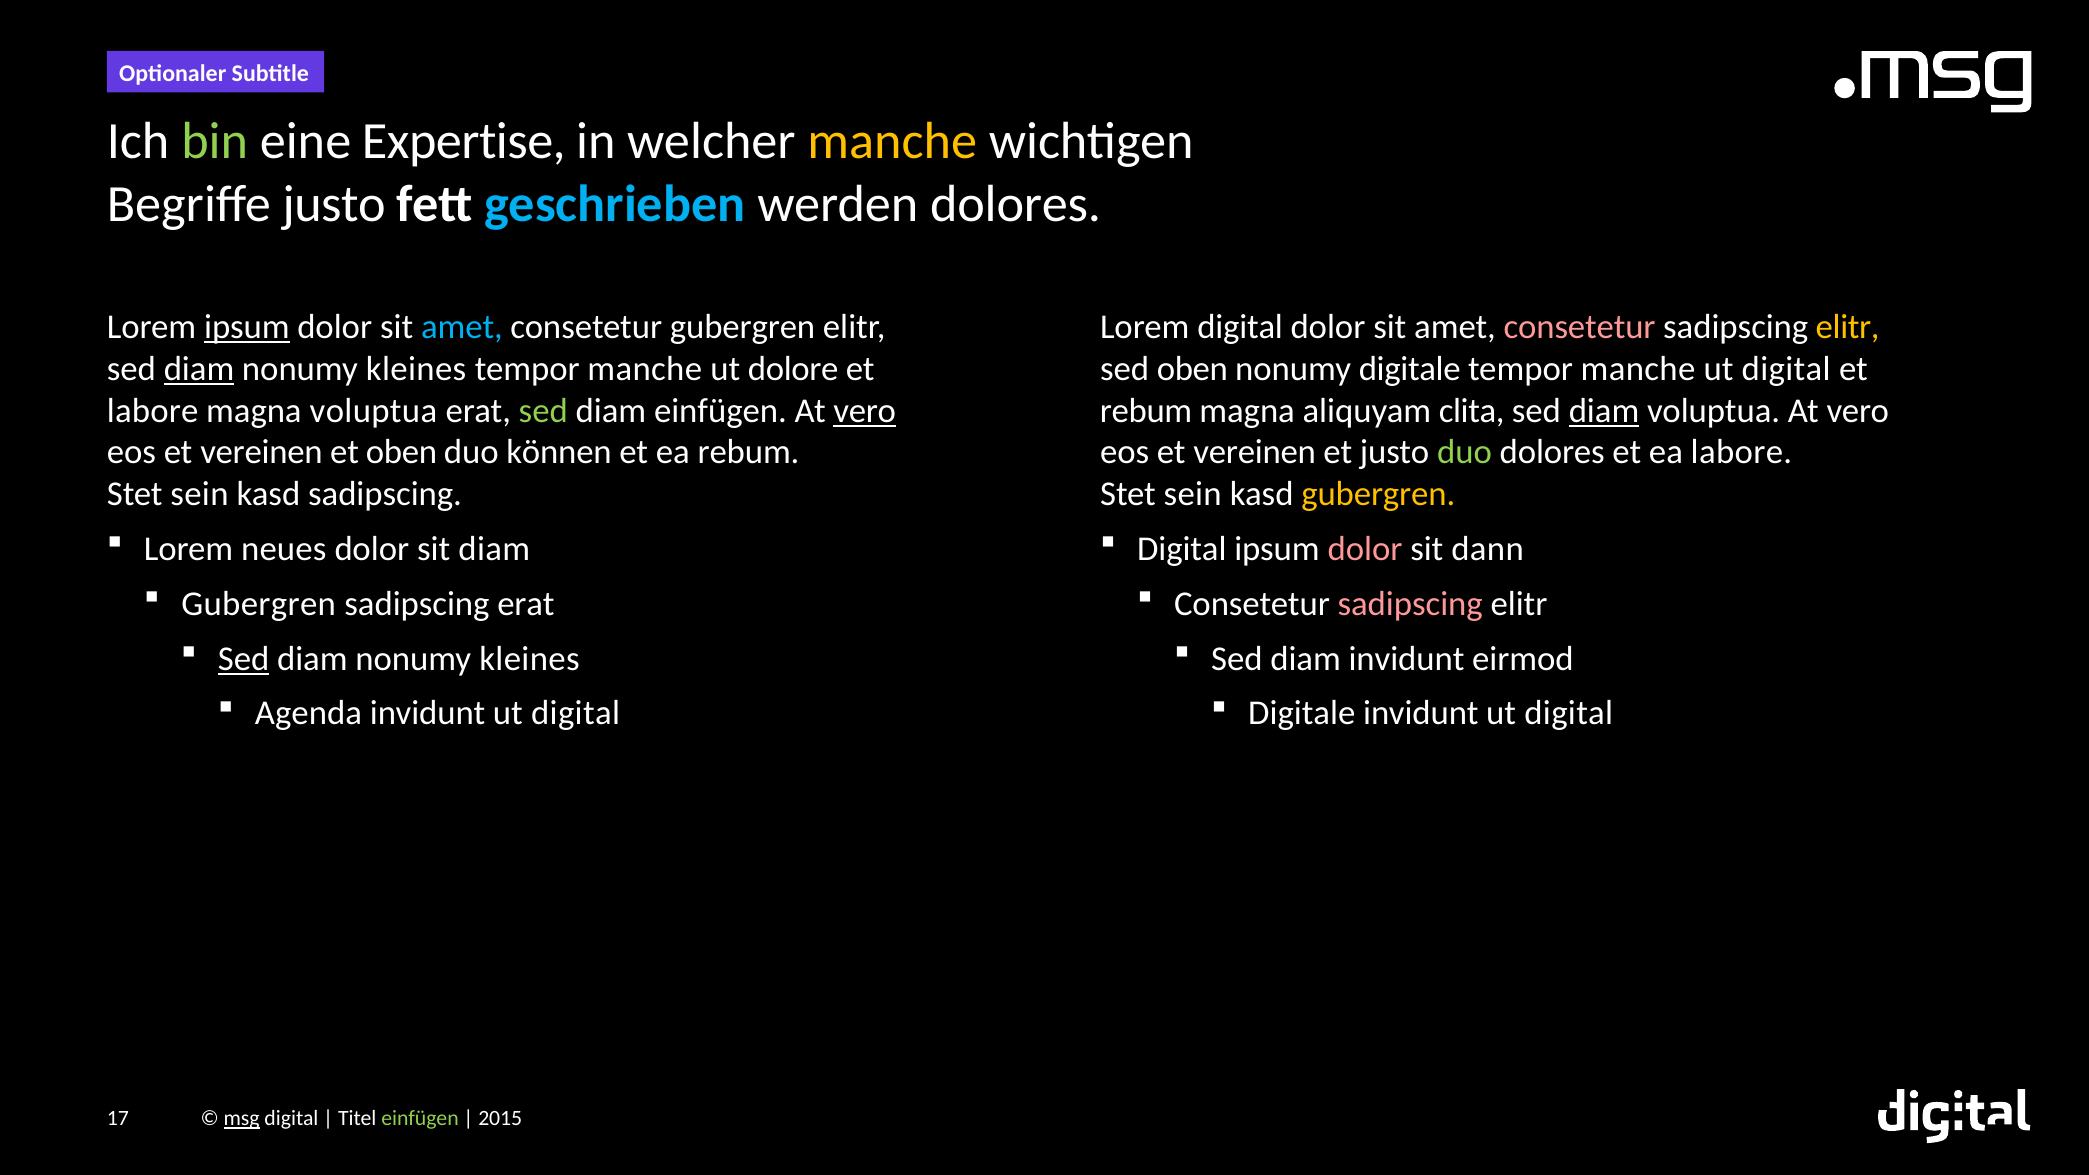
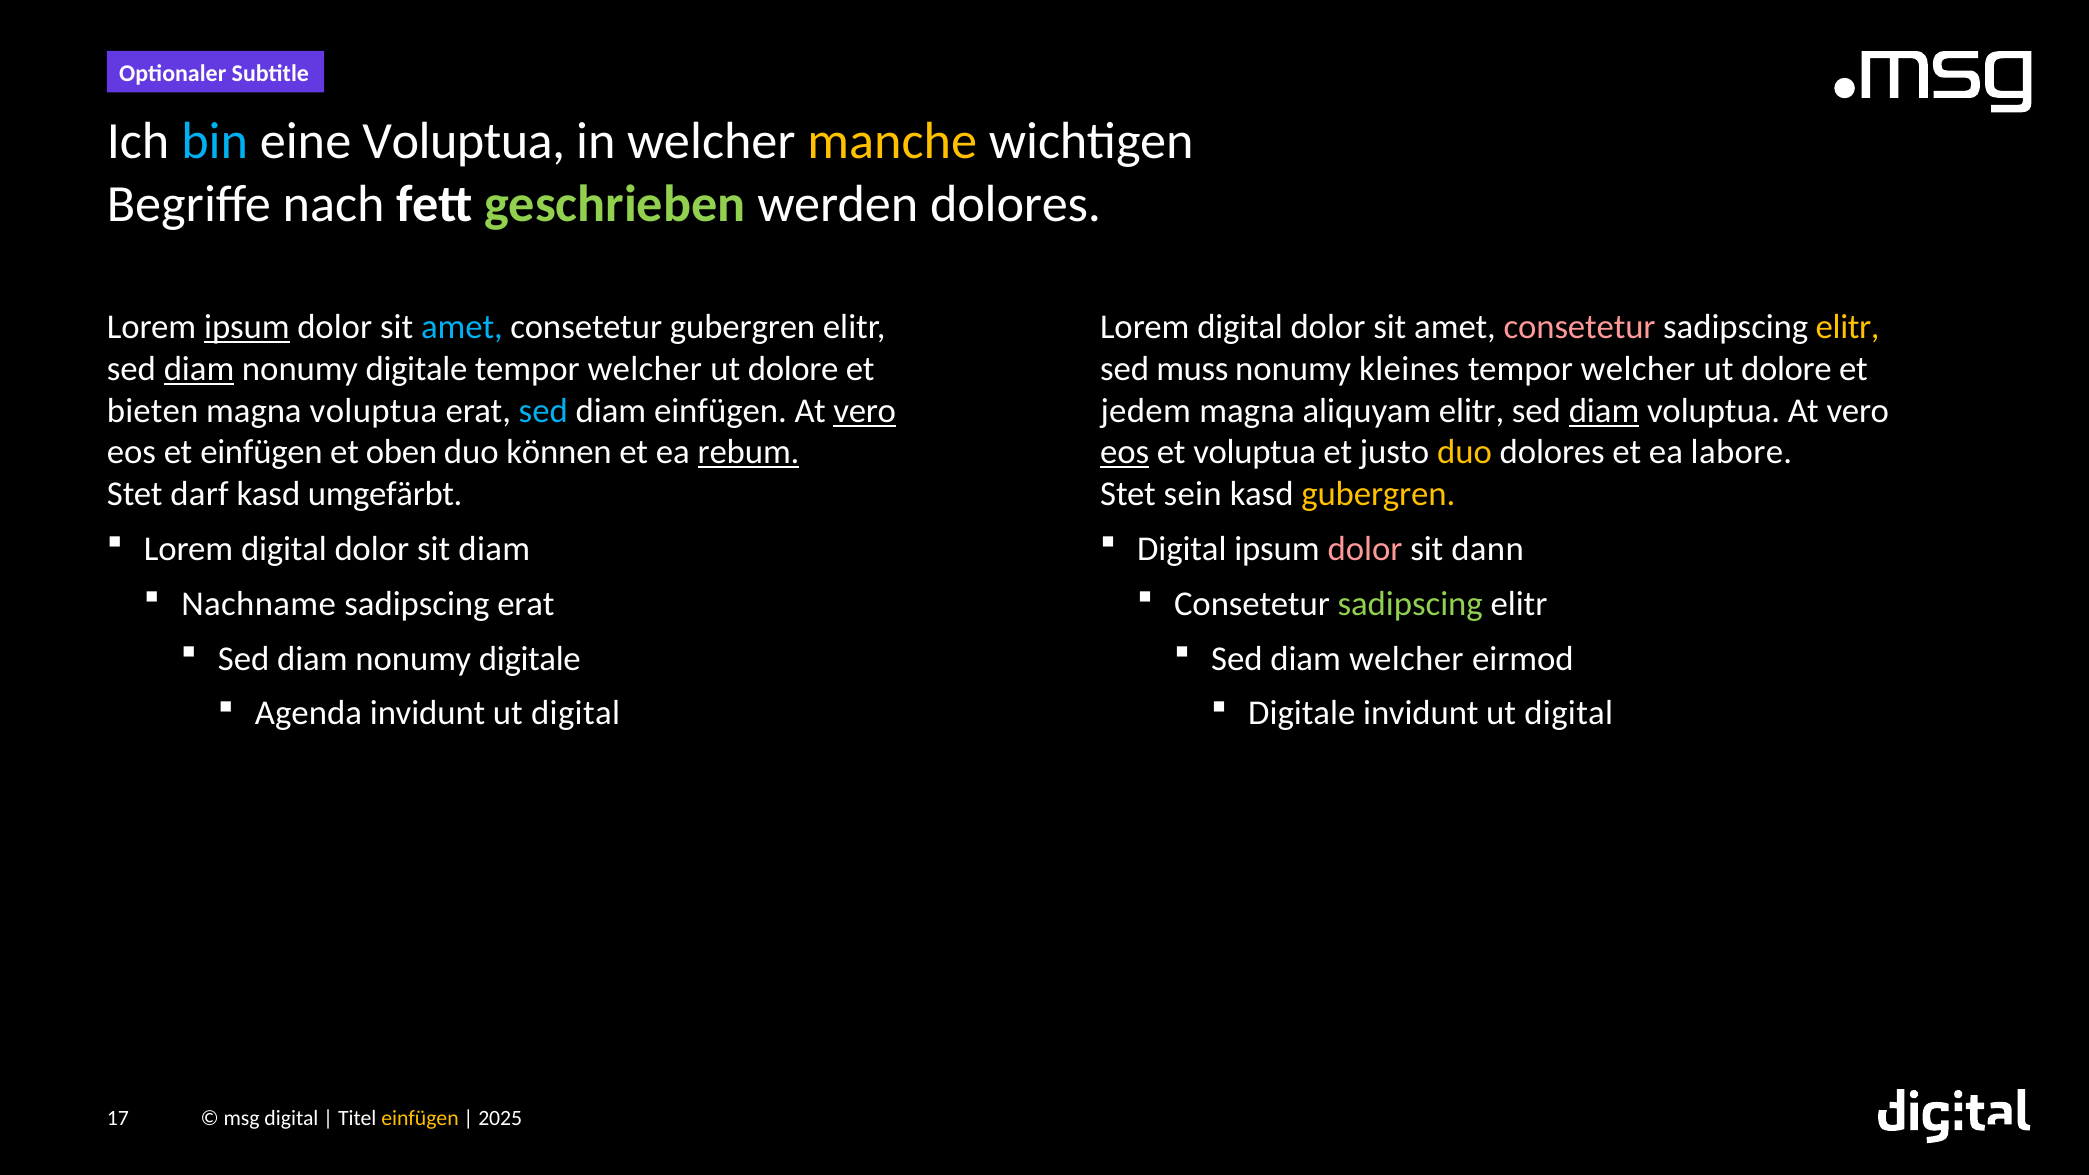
bin colour: light green -> light blue
eine Expertise: Expertise -> Voluptua
Begriffe justo: justo -> nach
geschrieben colour: light blue -> light green
kleines at (416, 369): kleines -> digitale
manche at (645, 369): manche -> welcher
sed oben: oben -> muss
nonumy digitale: digitale -> kleines
manche at (1638, 369): manche -> welcher
digital at (1786, 369): digital -> dolore
labore at (153, 411): labore -> bieten
sed at (543, 411) colour: light green -> light blue
rebum at (1146, 411): rebum -> jedem
aliquyam clita: clita -> elitr
vereinen at (261, 452): vereinen -> einfügen
rebum at (748, 452) underline: none -> present
eos at (1125, 452) underline: none -> present
vereinen at (1255, 452): vereinen -> voluptua
duo at (1464, 452) colour: light green -> yellow
sein at (200, 494): sein -> darf
kasd sadipscing: sadipscing -> umgefärbt
neues at (284, 549): neues -> digital
Gubergren at (259, 604): Gubergren -> Nachname
sadipscing at (1410, 604) colour: pink -> light green
Sed at (244, 659) underline: present -> none
kleines at (529, 659): kleines -> digitale
diam invidunt: invidunt -> welcher
msg underline: present -> none
einfügen at (420, 1119) colour: light green -> yellow
2015: 2015 -> 2025
